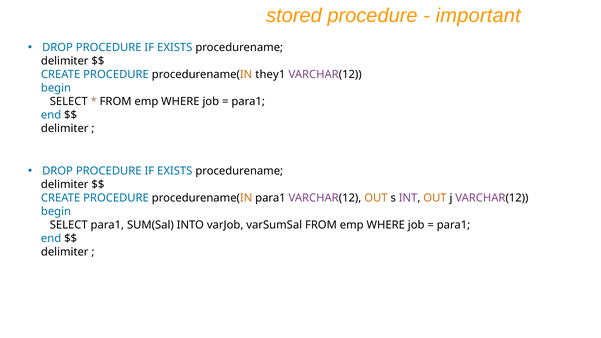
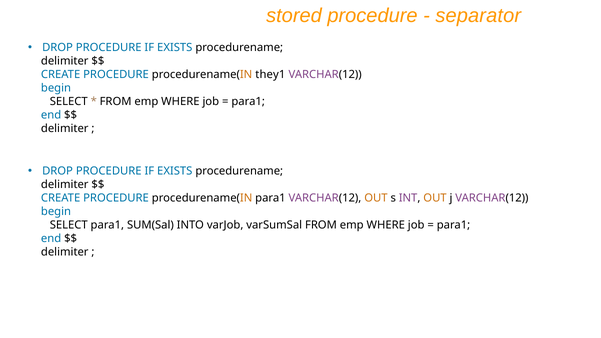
important: important -> separator
